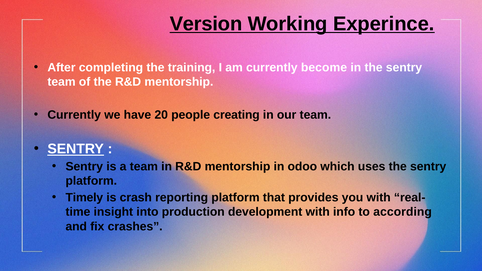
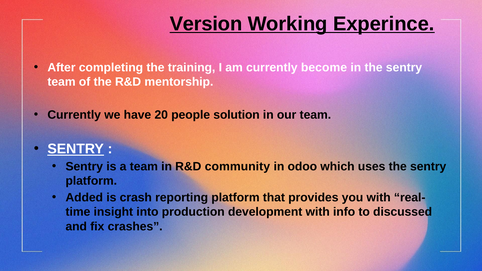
creating: creating -> solution
in R&D mentorship: mentorship -> community
Timely: Timely -> Added
according: according -> discussed
